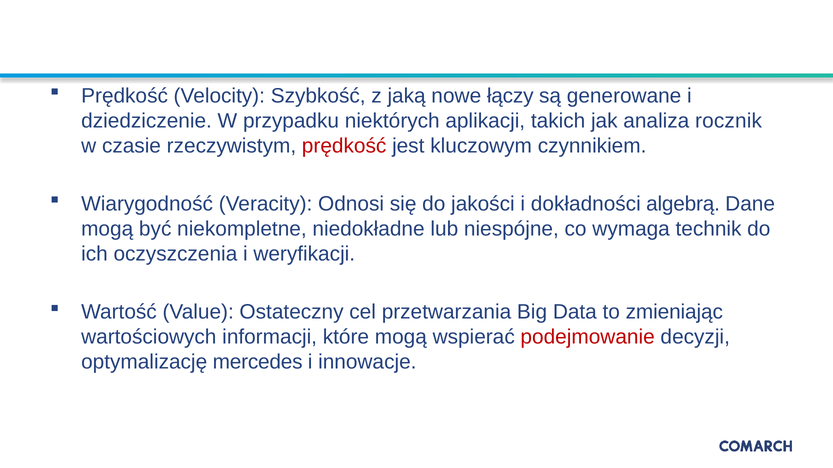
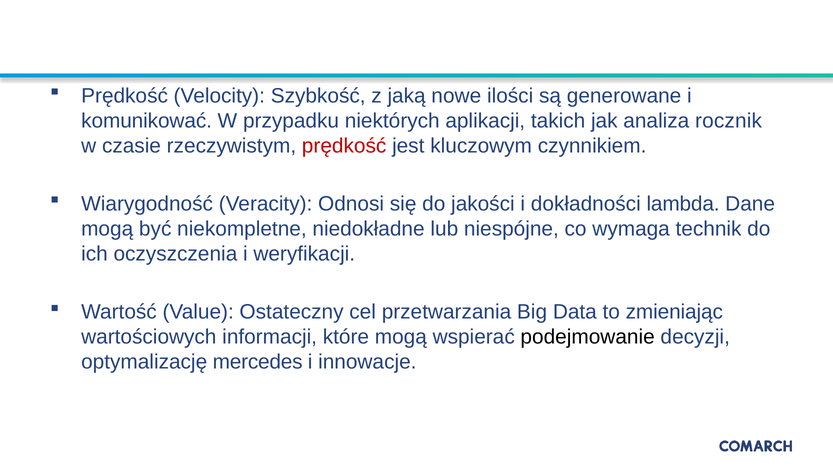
łączy: łączy -> ilości
dziedziczenie: dziedziczenie -> komunikować
algebrą: algebrą -> lambda
podejmowanie colour: red -> black
